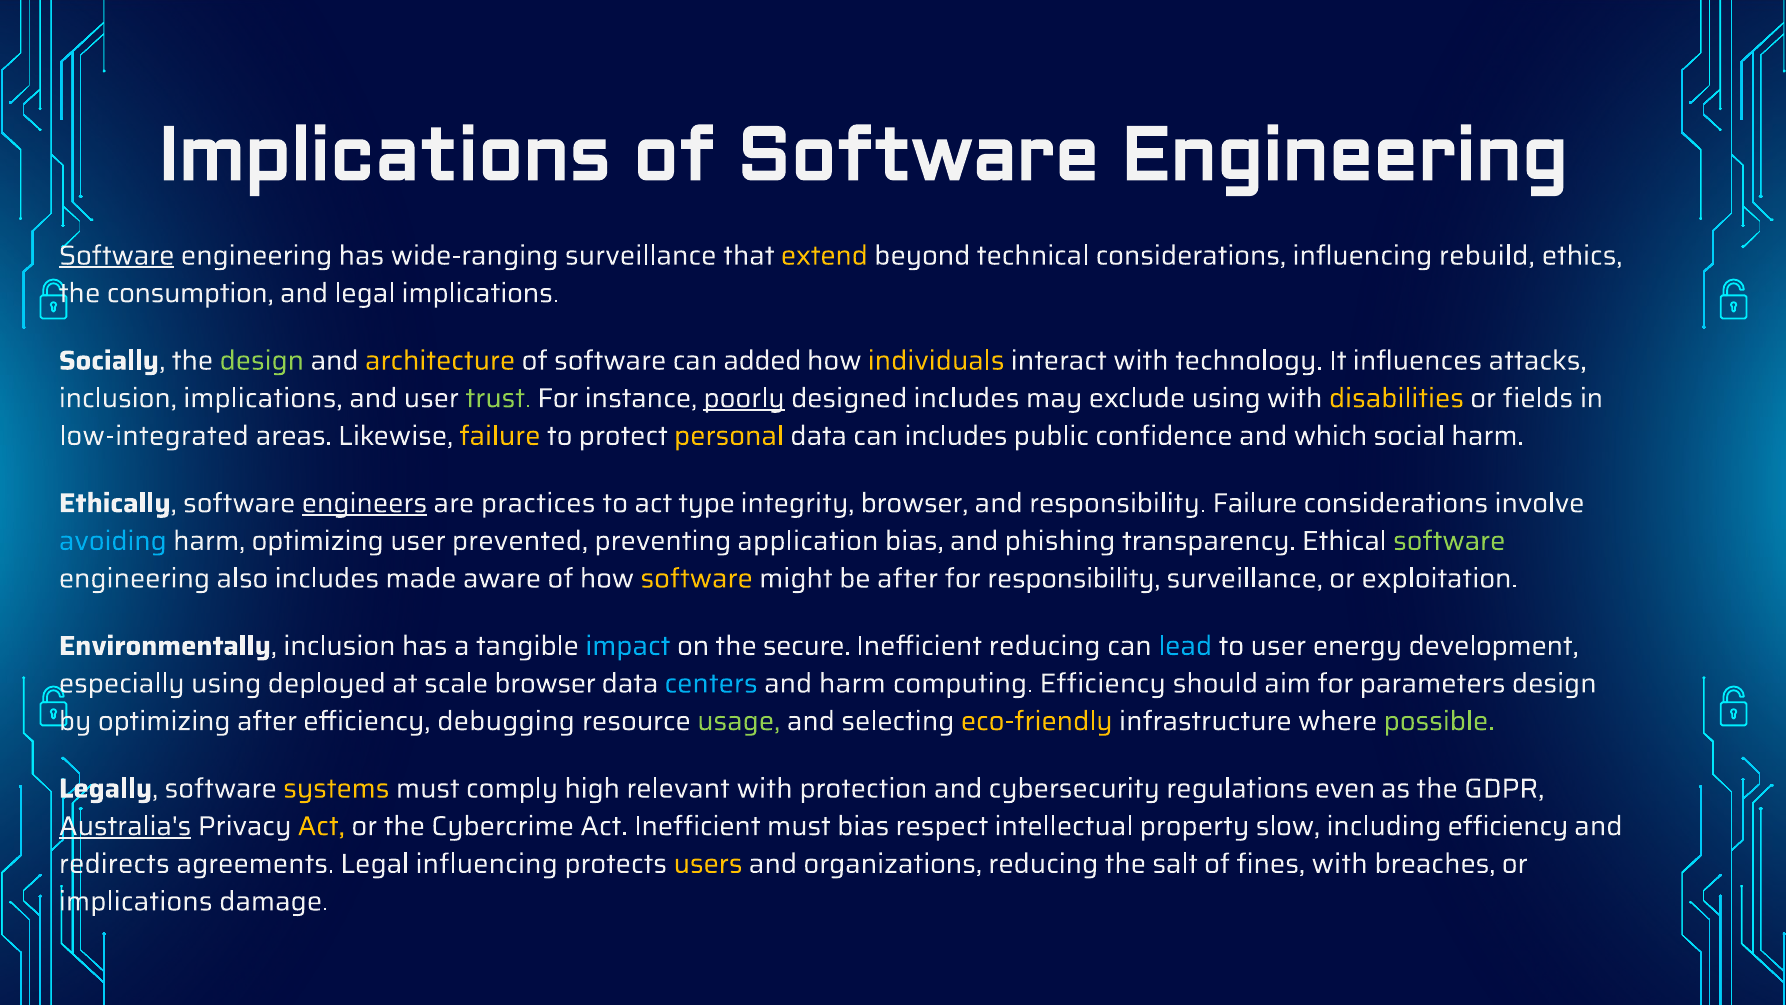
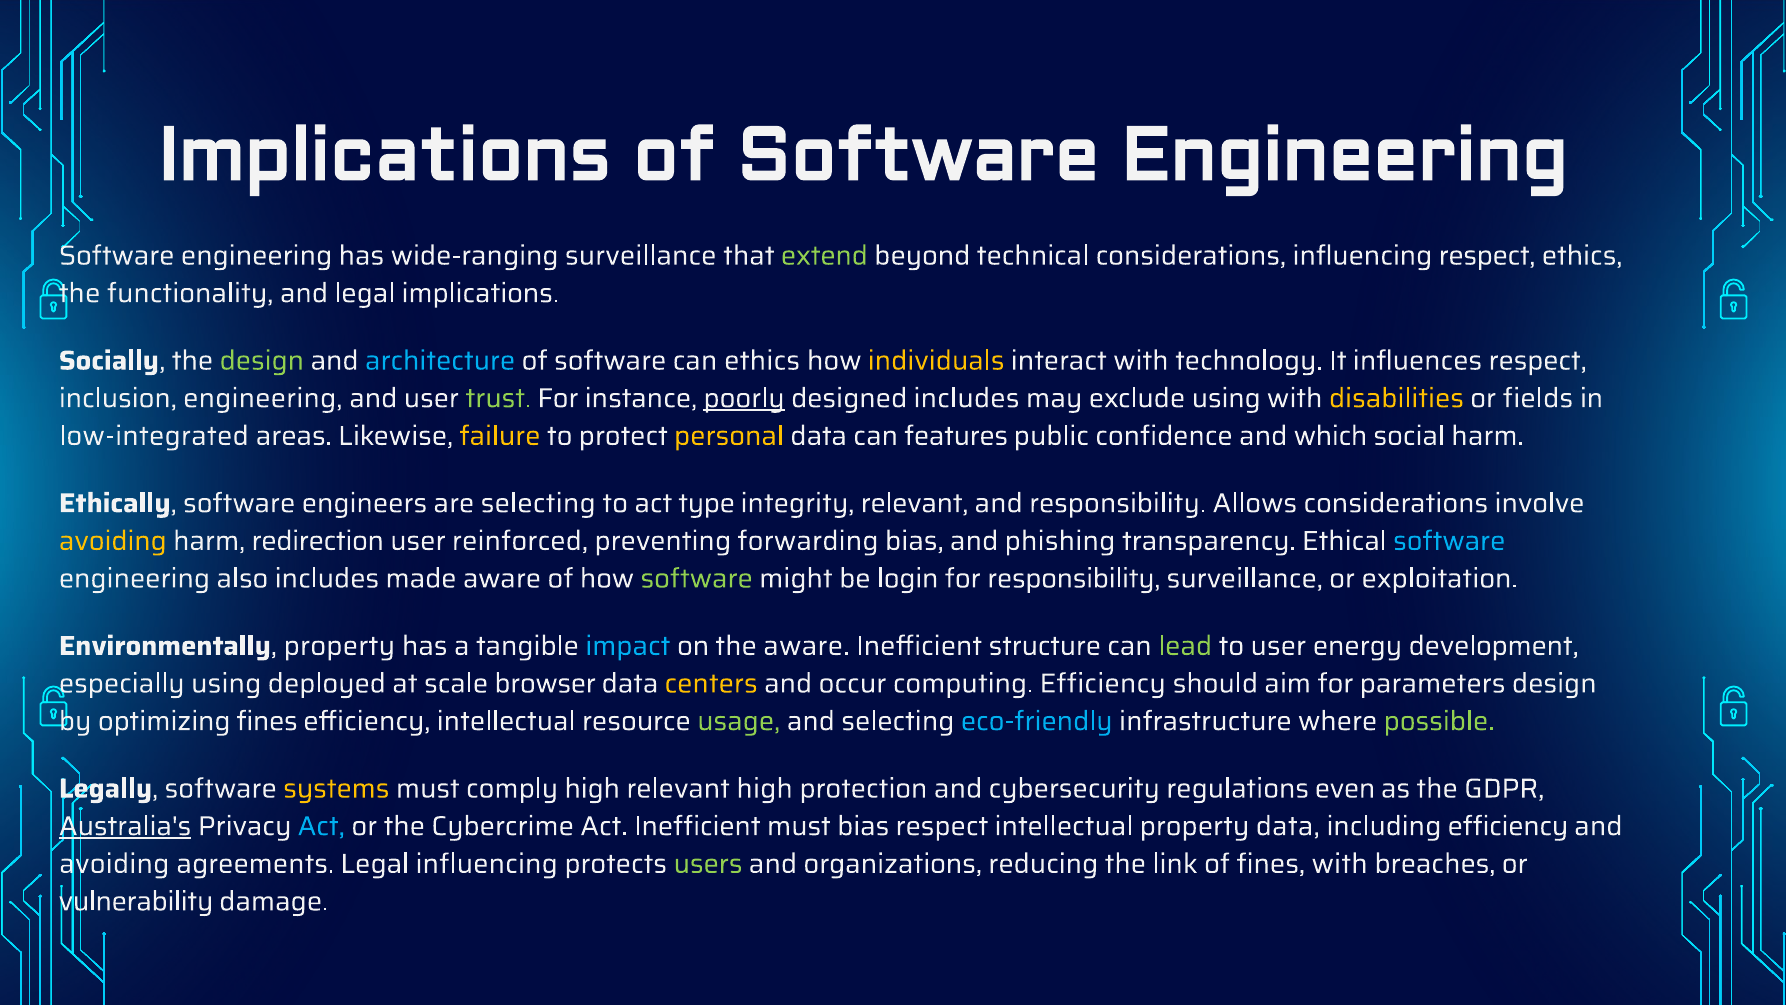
Software at (117, 255) underline: present -> none
extend colour: yellow -> light green
influencing rebuild: rebuild -> respect
consumption: consumption -> functionality
architecture colour: yellow -> light blue
can added: added -> ethics
influences attacks: attacks -> respect
inclusion implications: implications -> engineering
can includes: includes -> features
engineers underline: present -> none
are practices: practices -> selecting
integrity browser: browser -> relevant
responsibility Failure: Failure -> Allows
avoiding at (113, 541) colour: light blue -> yellow
harm optimizing: optimizing -> redirection
prevented: prevented -> reinforced
application: application -> forwarding
software at (1449, 541) colour: light green -> light blue
software at (697, 578) colour: yellow -> light green
be after: after -> login
Environmentally inclusion: inclusion -> property
the secure: secure -> aware
Inefficient reducing: reducing -> structure
lead colour: light blue -> light green
centers colour: light blue -> yellow
and harm: harm -> occur
optimizing after: after -> fines
efficiency debugging: debugging -> intellectual
eco-friendly colour: yellow -> light blue
relevant with: with -> high
Act at (321, 826) colour: yellow -> light blue
property slow: slow -> data
redirects at (114, 863): redirects -> avoiding
users colour: yellow -> light green
salt: salt -> link
implications at (136, 901): implications -> vulnerability
